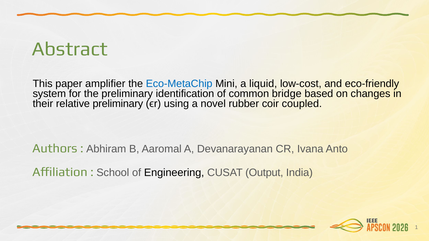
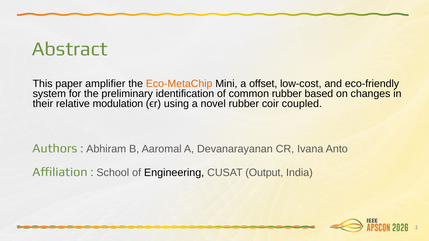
Eco-MetaChip colour: blue -> orange
liquid: liquid -> offset
common bridge: bridge -> rubber
relative preliminary: preliminary -> modulation
